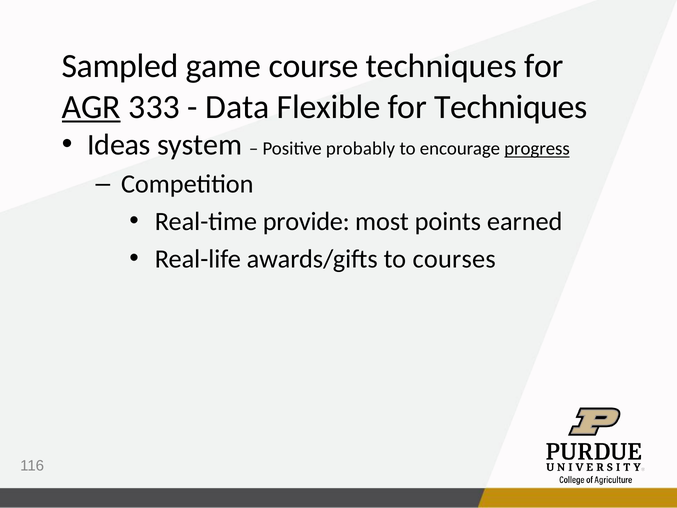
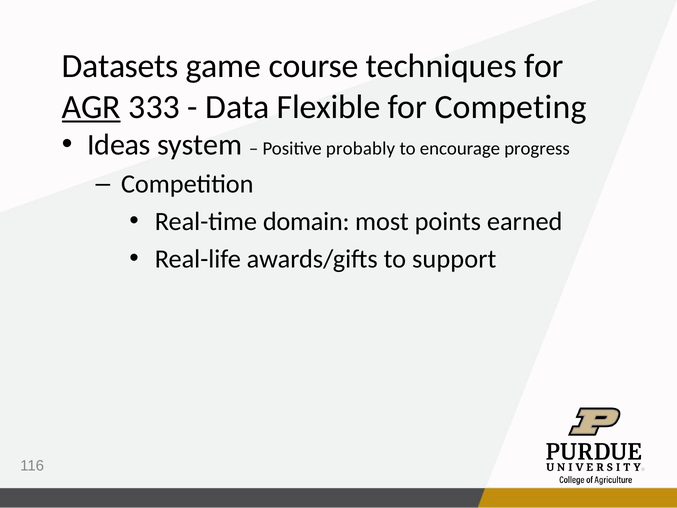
Sampled: Sampled -> Datasets
for Techniques: Techniques -> Competing
progress underline: present -> none
provide: provide -> domain
courses: courses -> support
